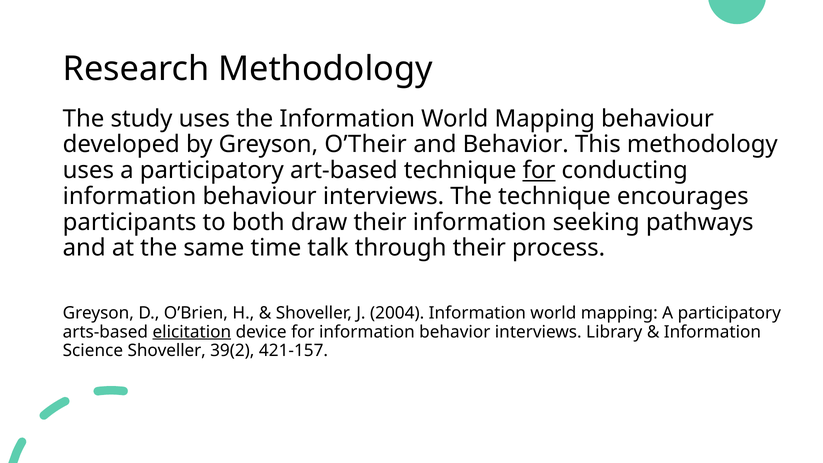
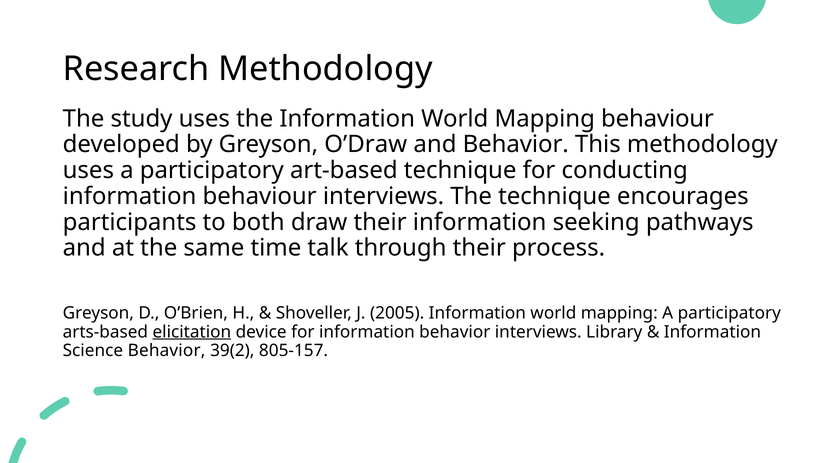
O’Their: O’Their -> O’Draw
for at (539, 170) underline: present -> none
2004: 2004 -> 2005
Science Shoveller: Shoveller -> Behavior
421-157: 421-157 -> 805-157
